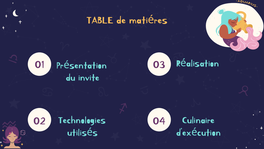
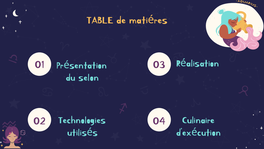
invite: invite -> selon
